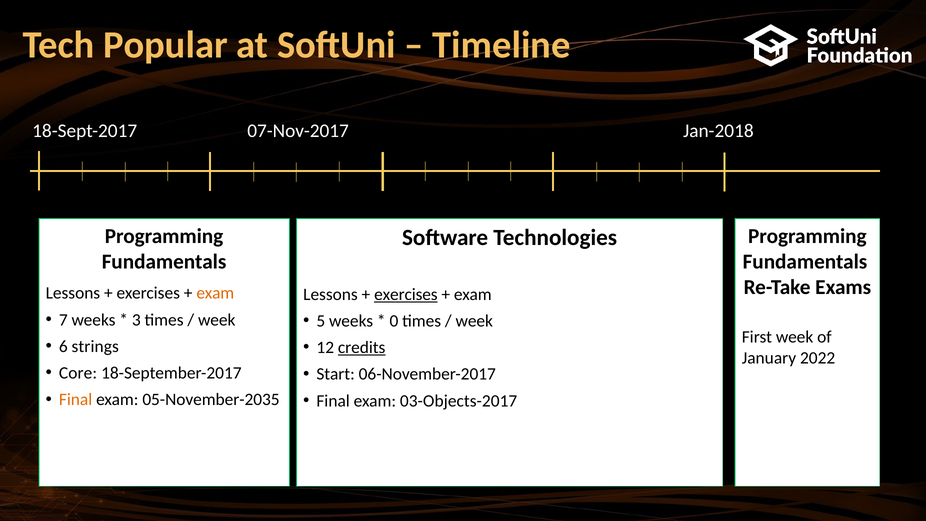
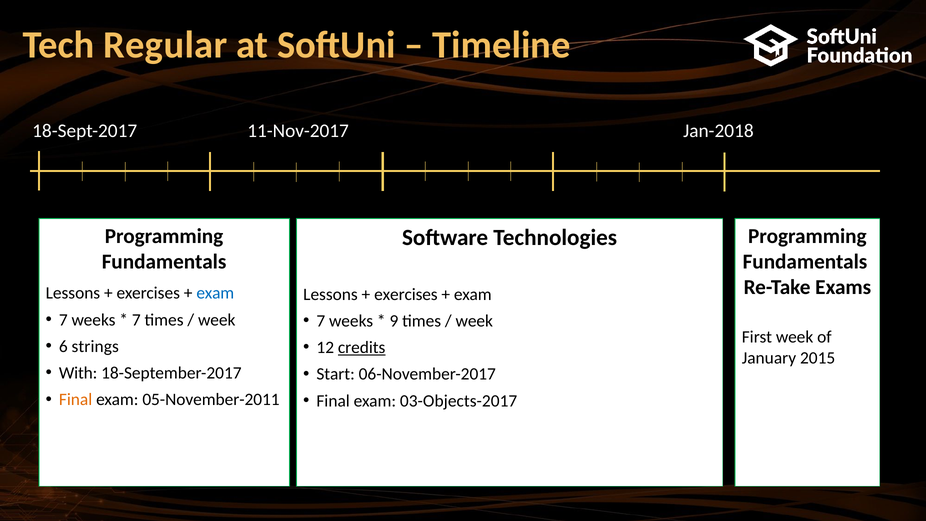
Popular: Popular -> Regular
07-Nov-2017: 07-Nov-2017 -> 11-Nov-2017
exam at (215, 293) colour: orange -> blue
exercises at (406, 294) underline: present -> none
3 at (136, 320): 3 -> 7
5 at (321, 321): 5 -> 7
0: 0 -> 9
2022: 2022 -> 2015
Core: Core -> With
05-November-2035: 05-November-2035 -> 05-November-2011
